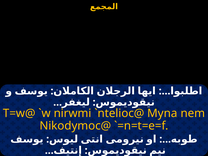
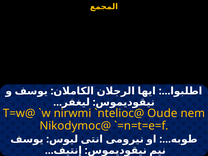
Myna: Myna -> Oude
